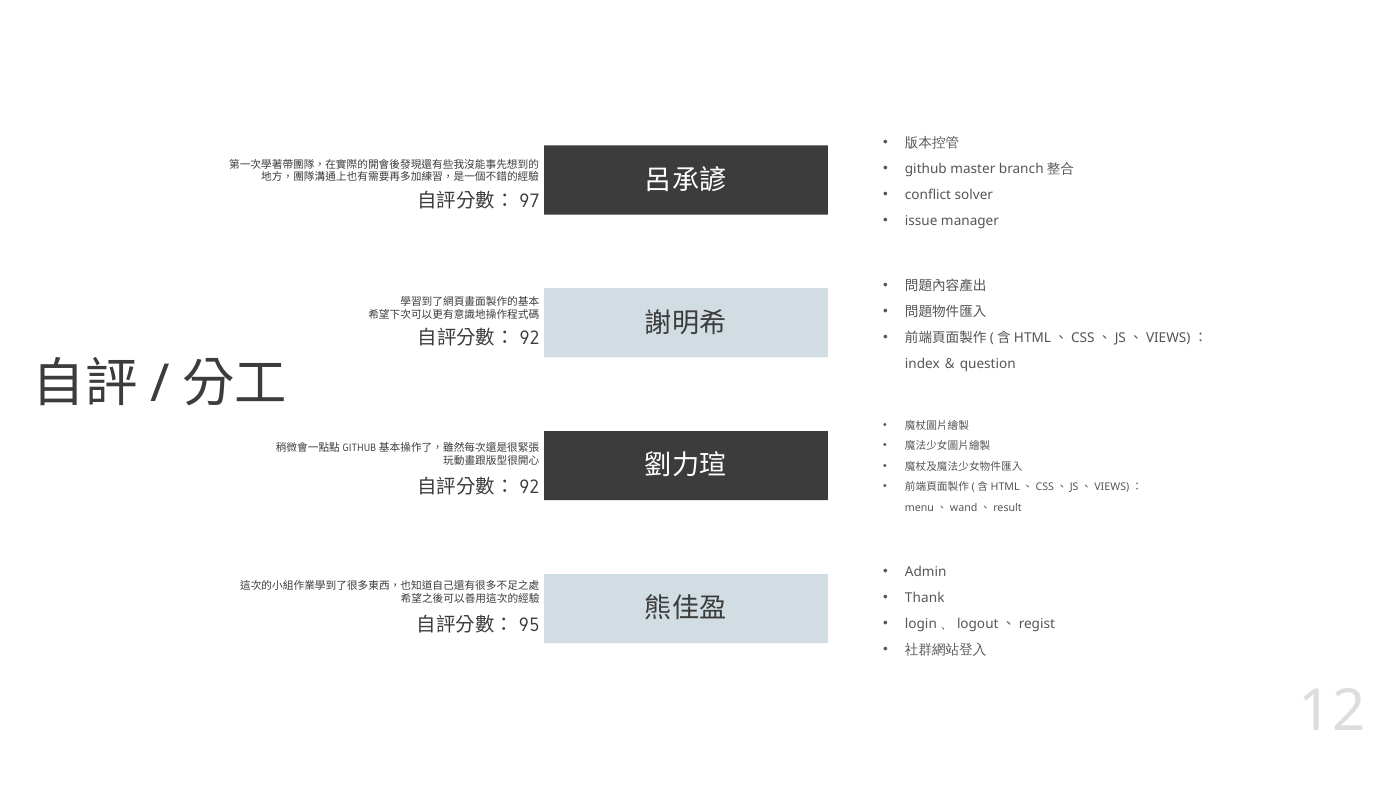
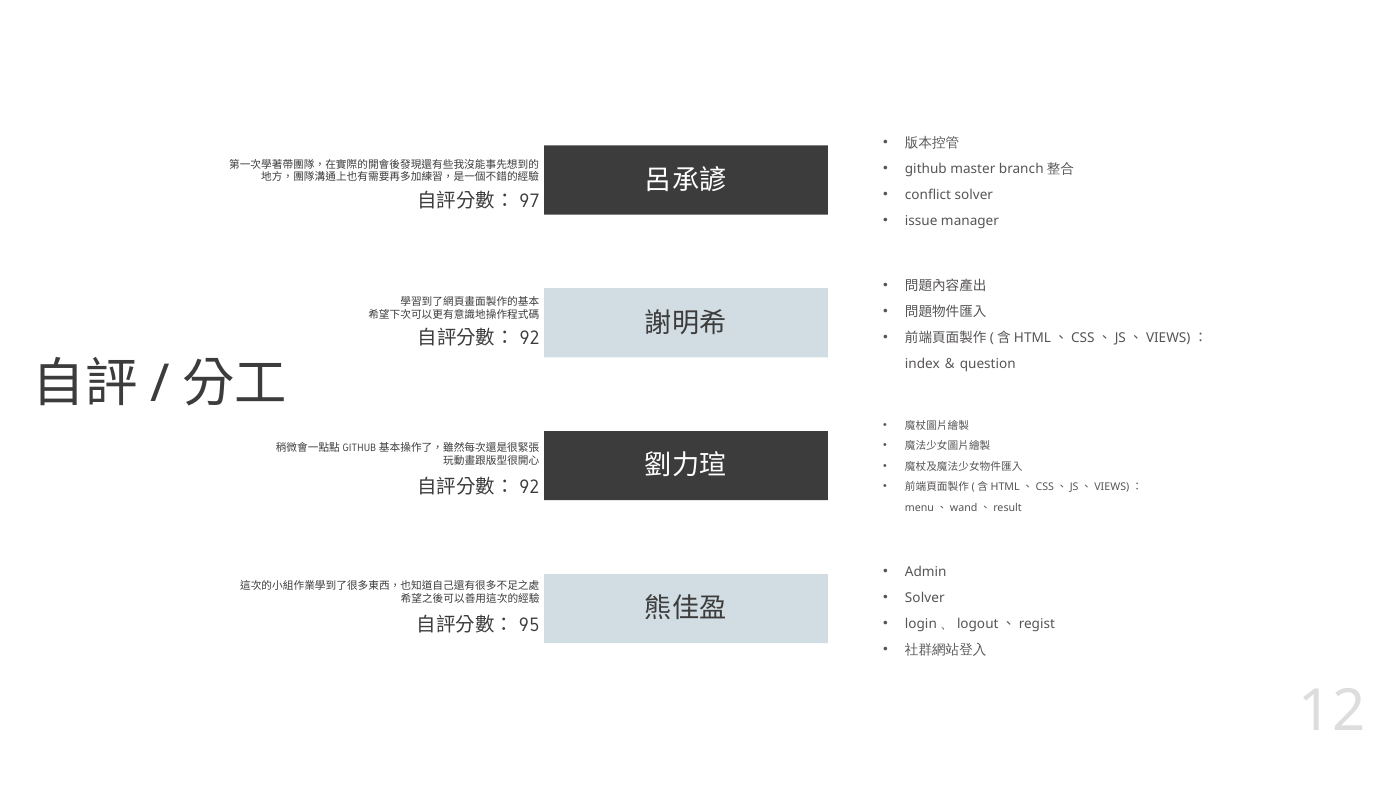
Thank at (925, 598): Thank -> Solver
